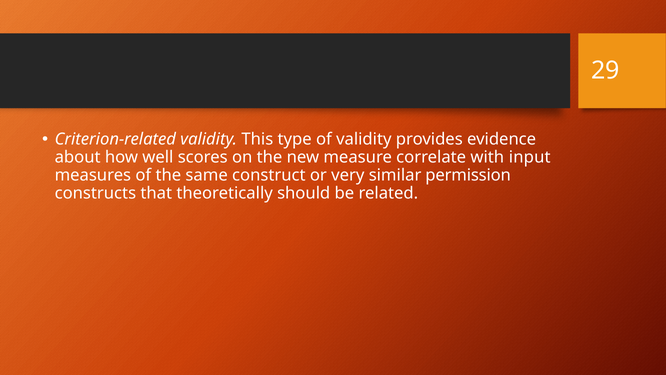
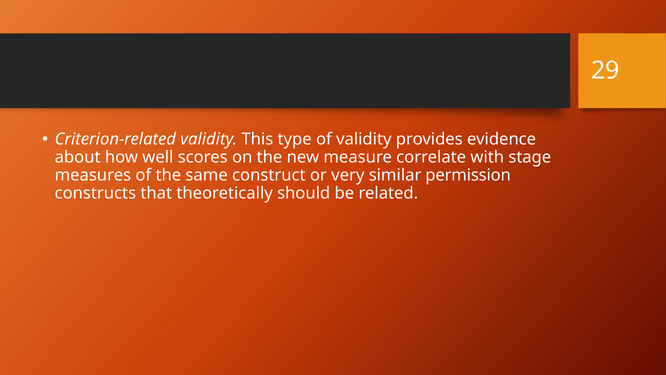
input: input -> stage
